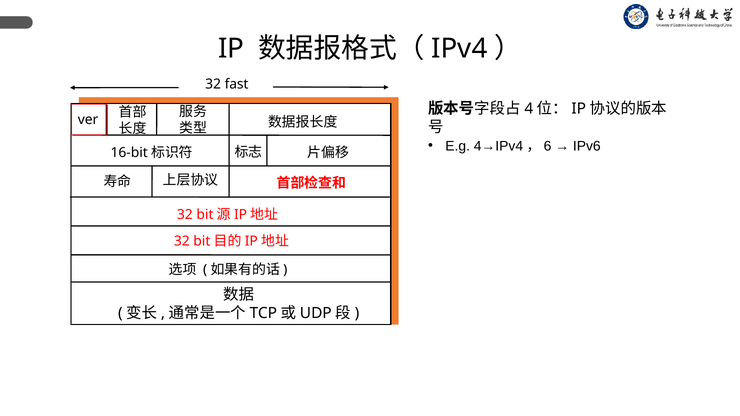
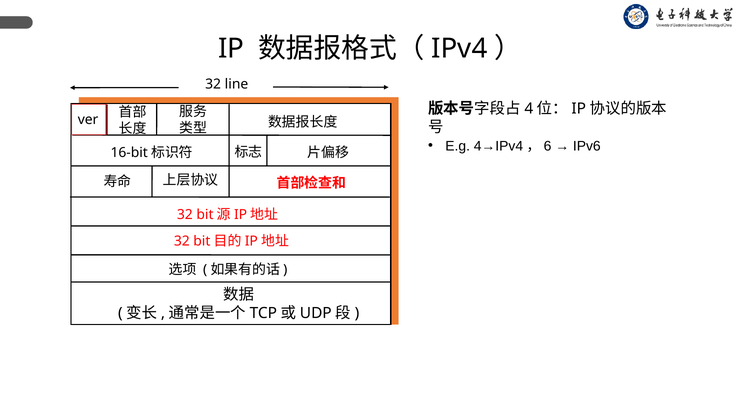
fast: fast -> line
